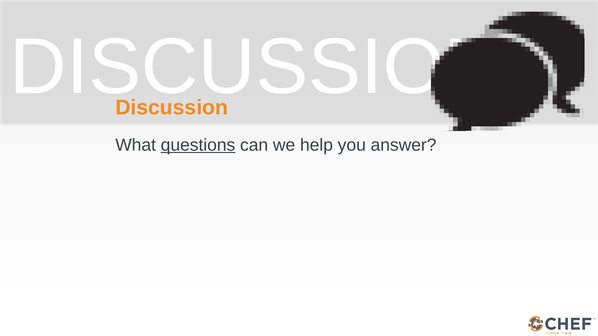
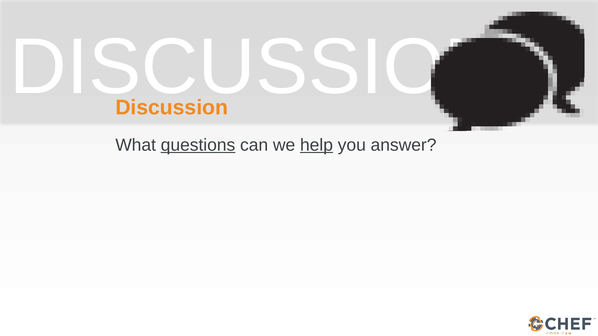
help underline: none -> present
